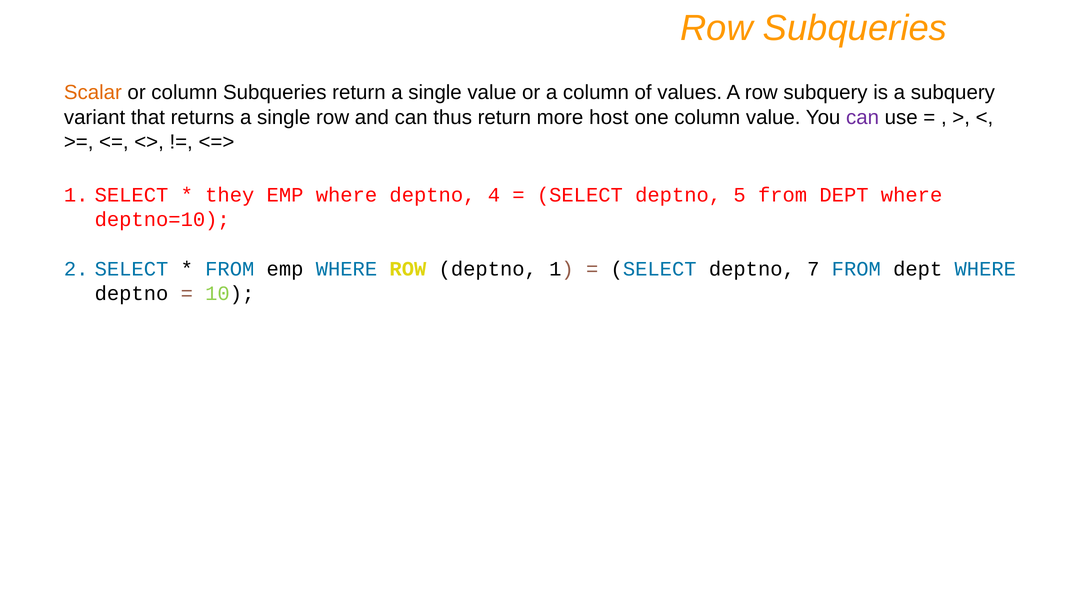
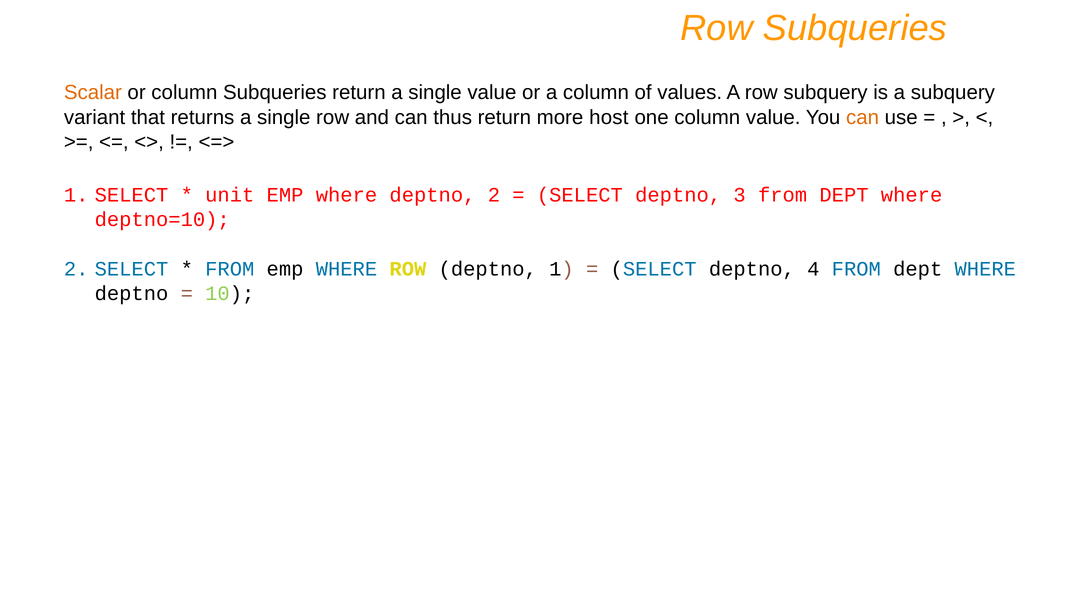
can at (863, 117) colour: purple -> orange
they: they -> unit
deptno 4: 4 -> 2
5: 5 -> 3
7: 7 -> 4
